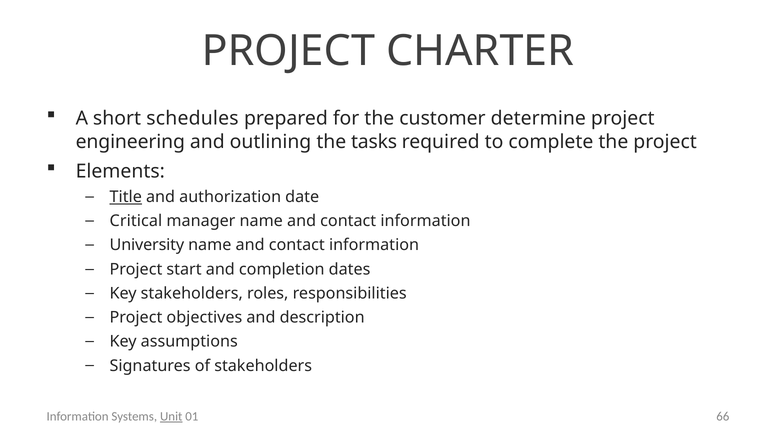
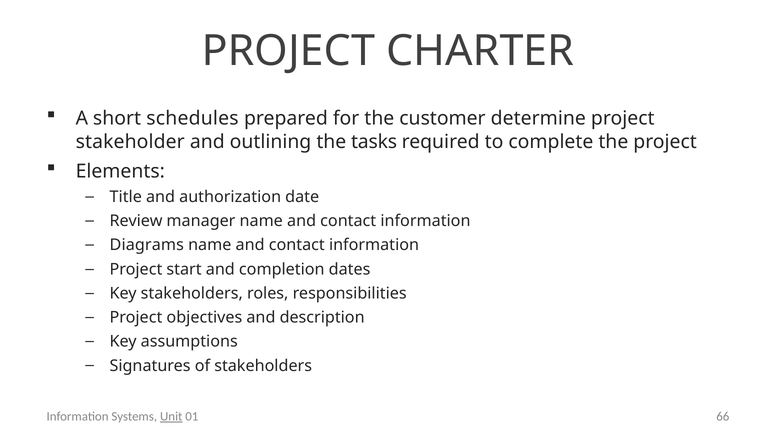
engineering: engineering -> stakeholder
Title underline: present -> none
Critical: Critical -> Review
University: University -> Diagrams
